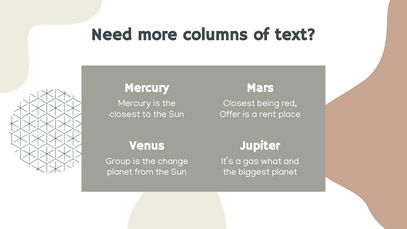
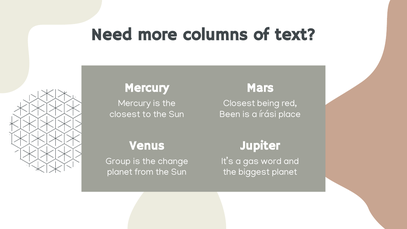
Offer: Offer -> Been
rent: rent -> írási
what: what -> word
